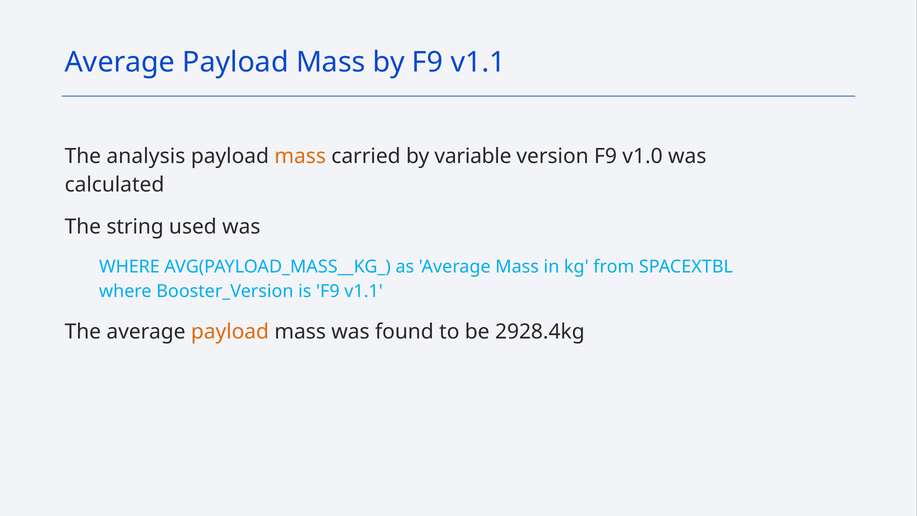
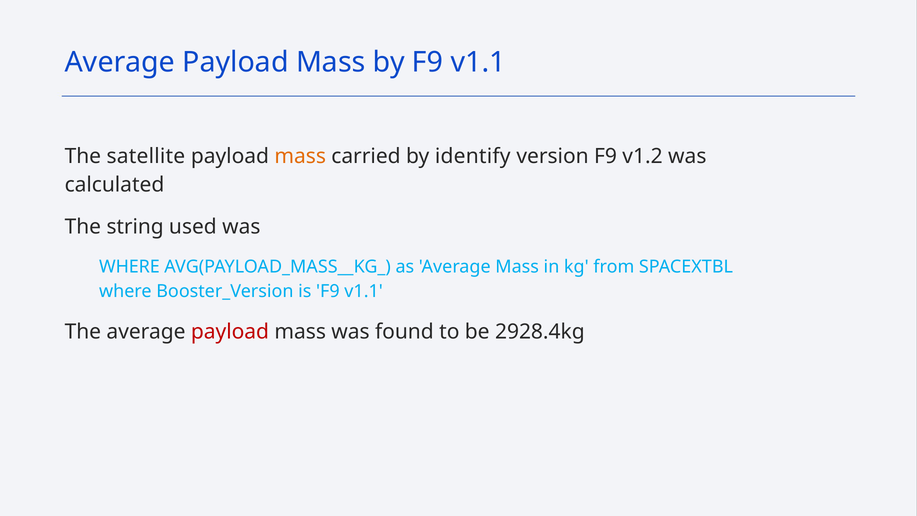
analysis: analysis -> satellite
variable: variable -> identify
v1.0: v1.0 -> v1.2
payload at (230, 331) colour: orange -> red
